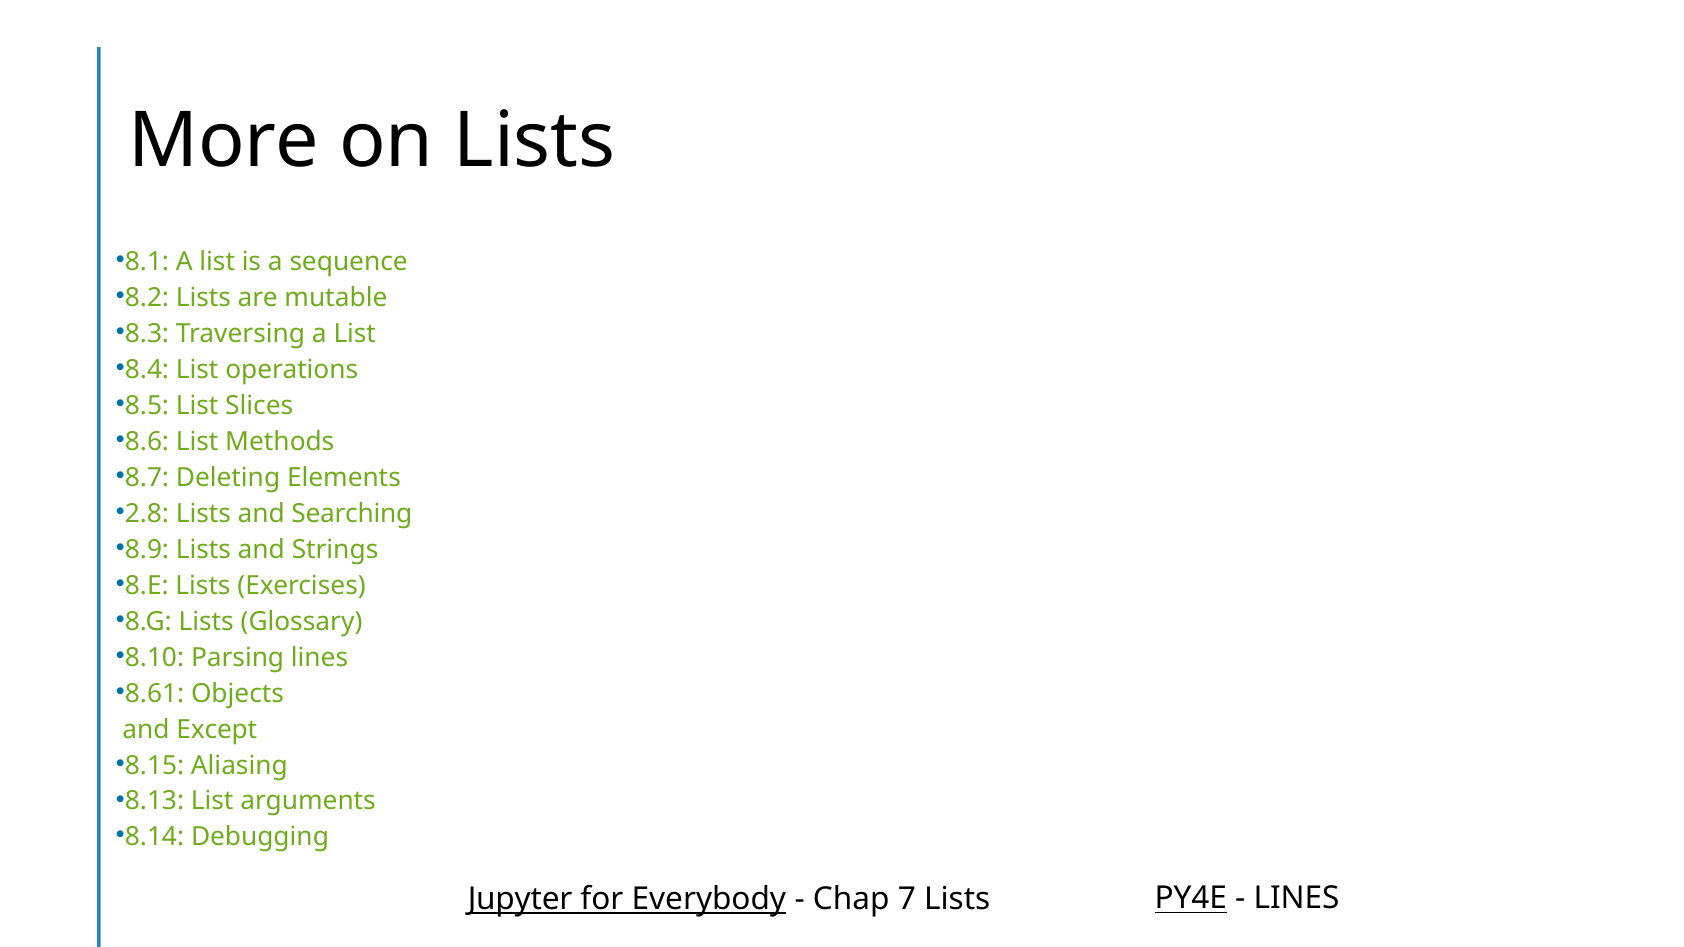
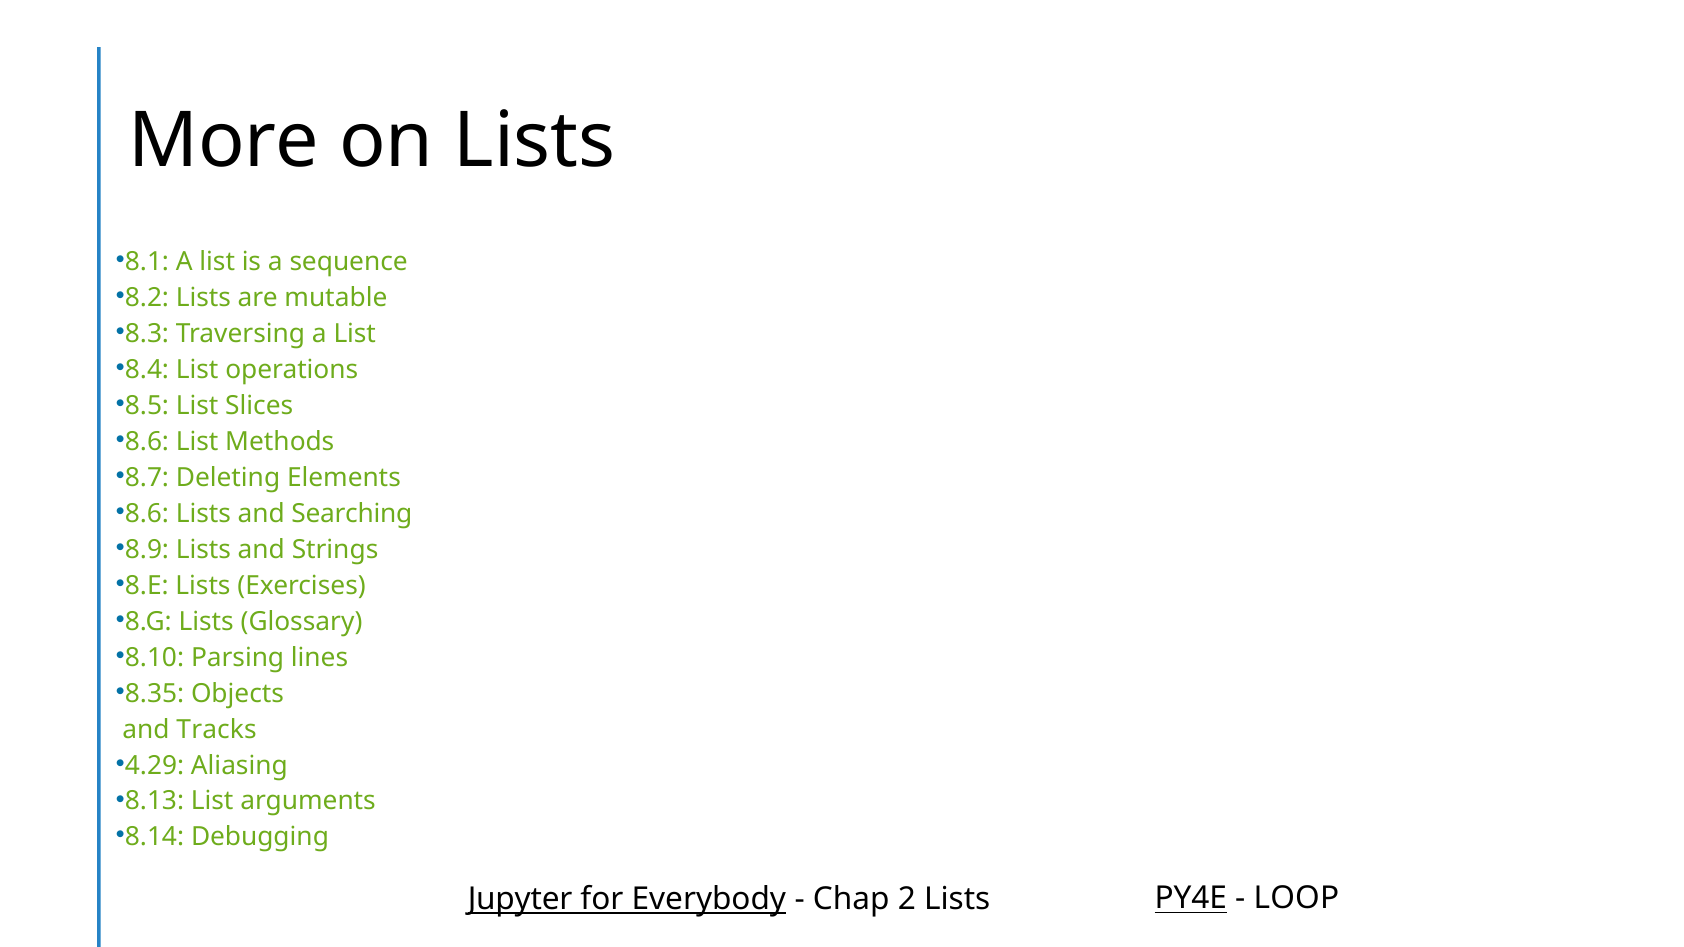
2.8 at (147, 514): 2.8 -> 8.6
8.61: 8.61 -> 8.35
Except: Except -> Tracks
8.15: 8.15 -> 4.29
LINES at (1297, 899): LINES -> LOOP
7: 7 -> 2
